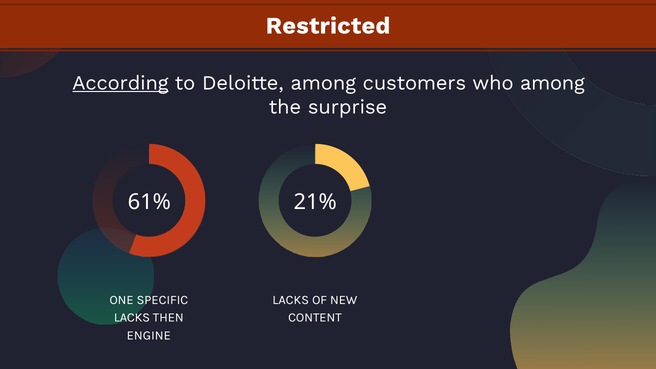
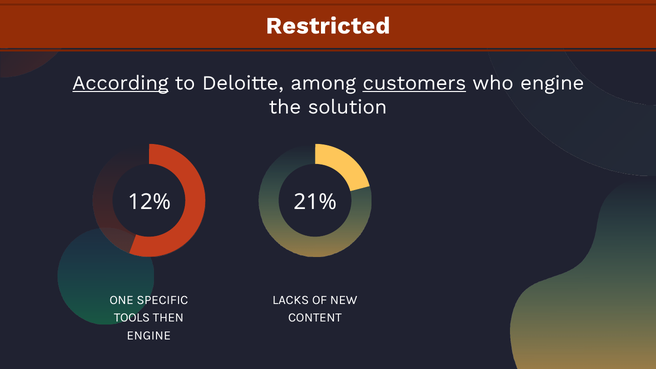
customers underline: none -> present
who among: among -> engine
surprise: surprise -> solution
61%: 61% -> 12%
LACKS at (132, 318): LACKS -> TOOLS
